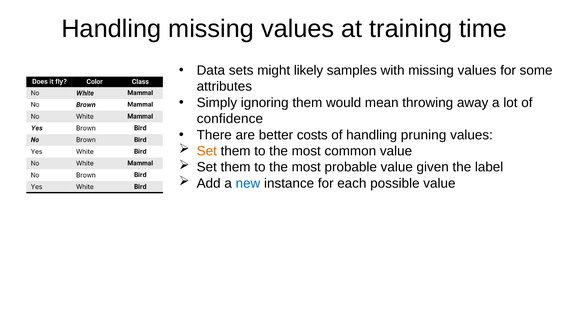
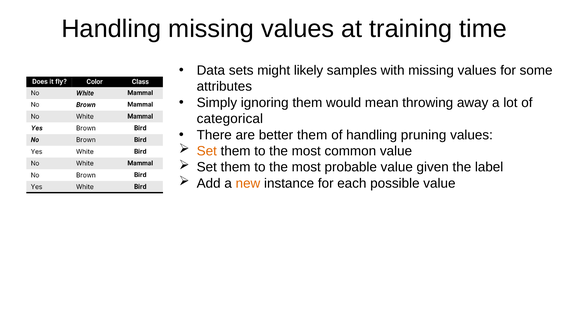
confidence: confidence -> categorical
better costs: costs -> them
new colour: blue -> orange
